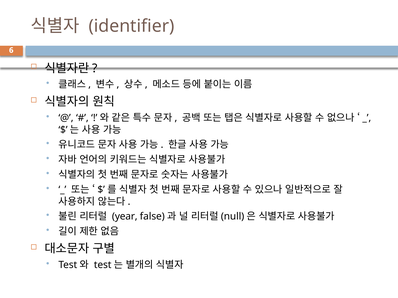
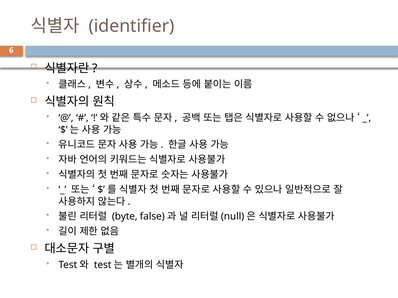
year: year -> byte
